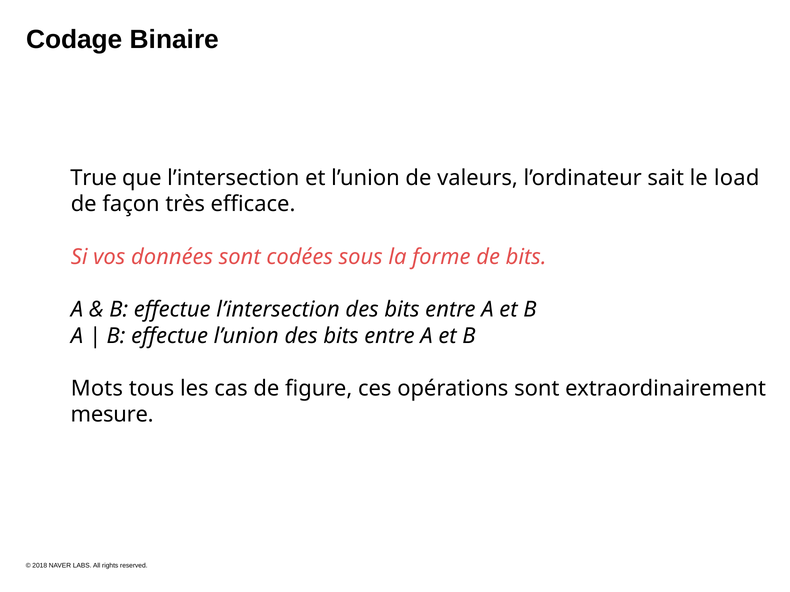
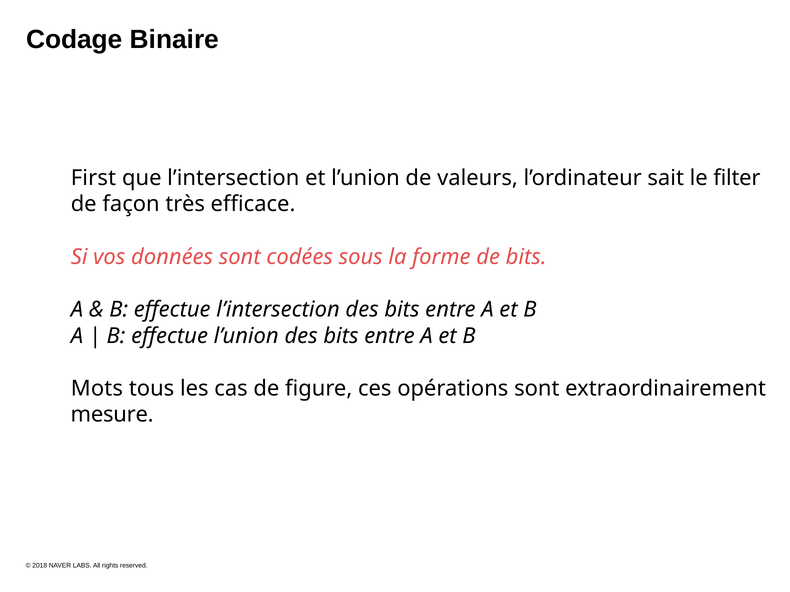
True: True -> First
load: load -> filter
